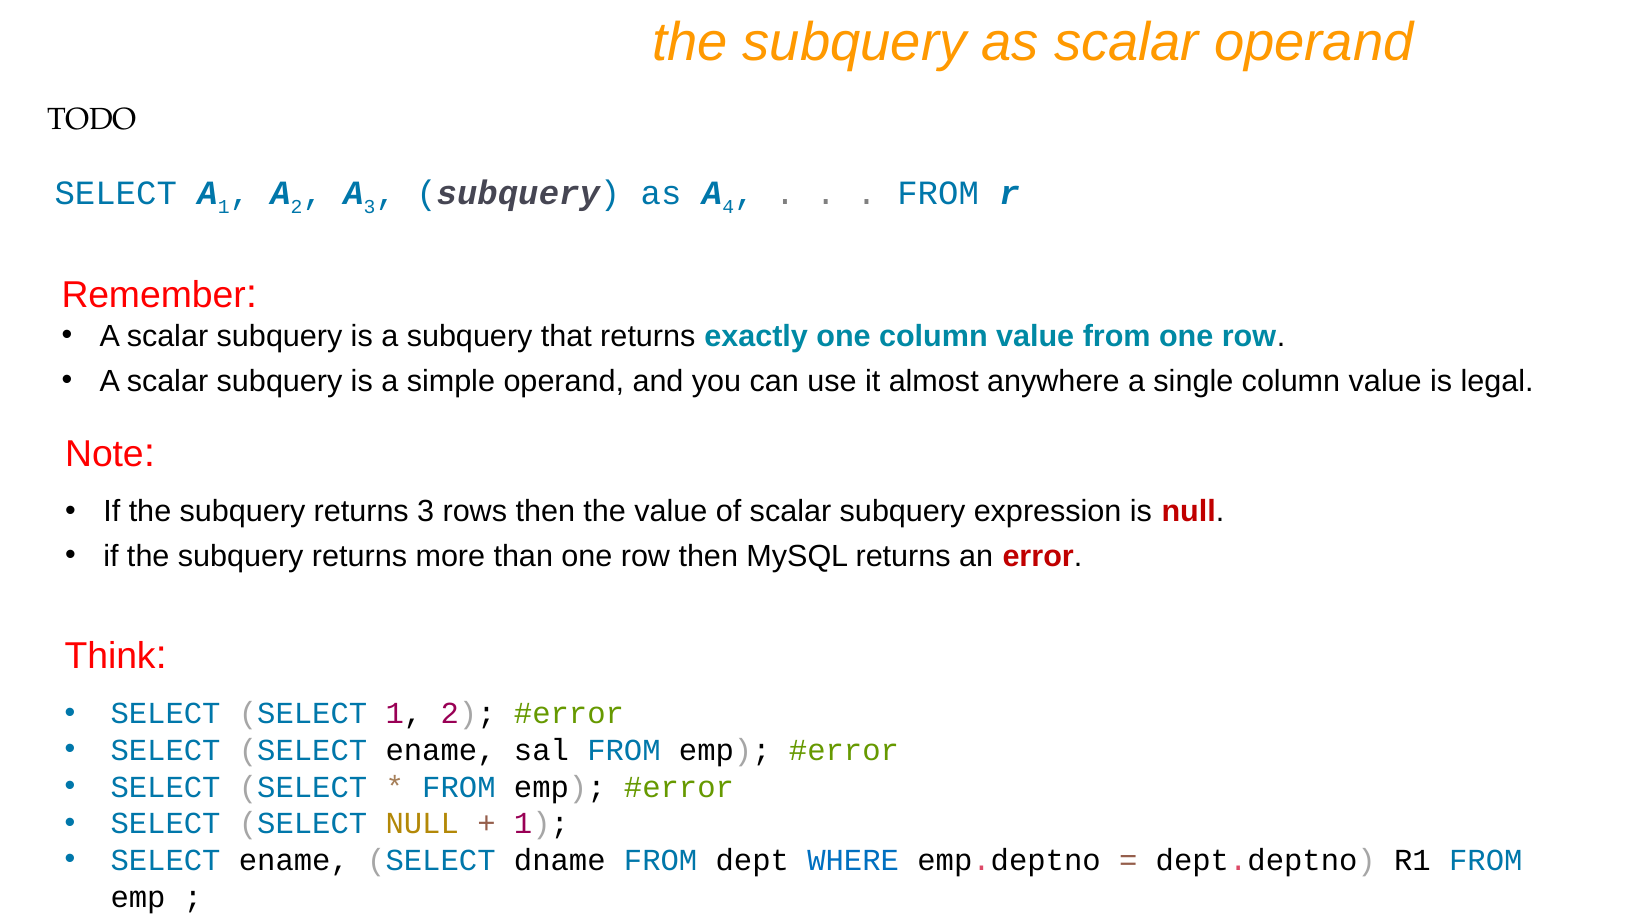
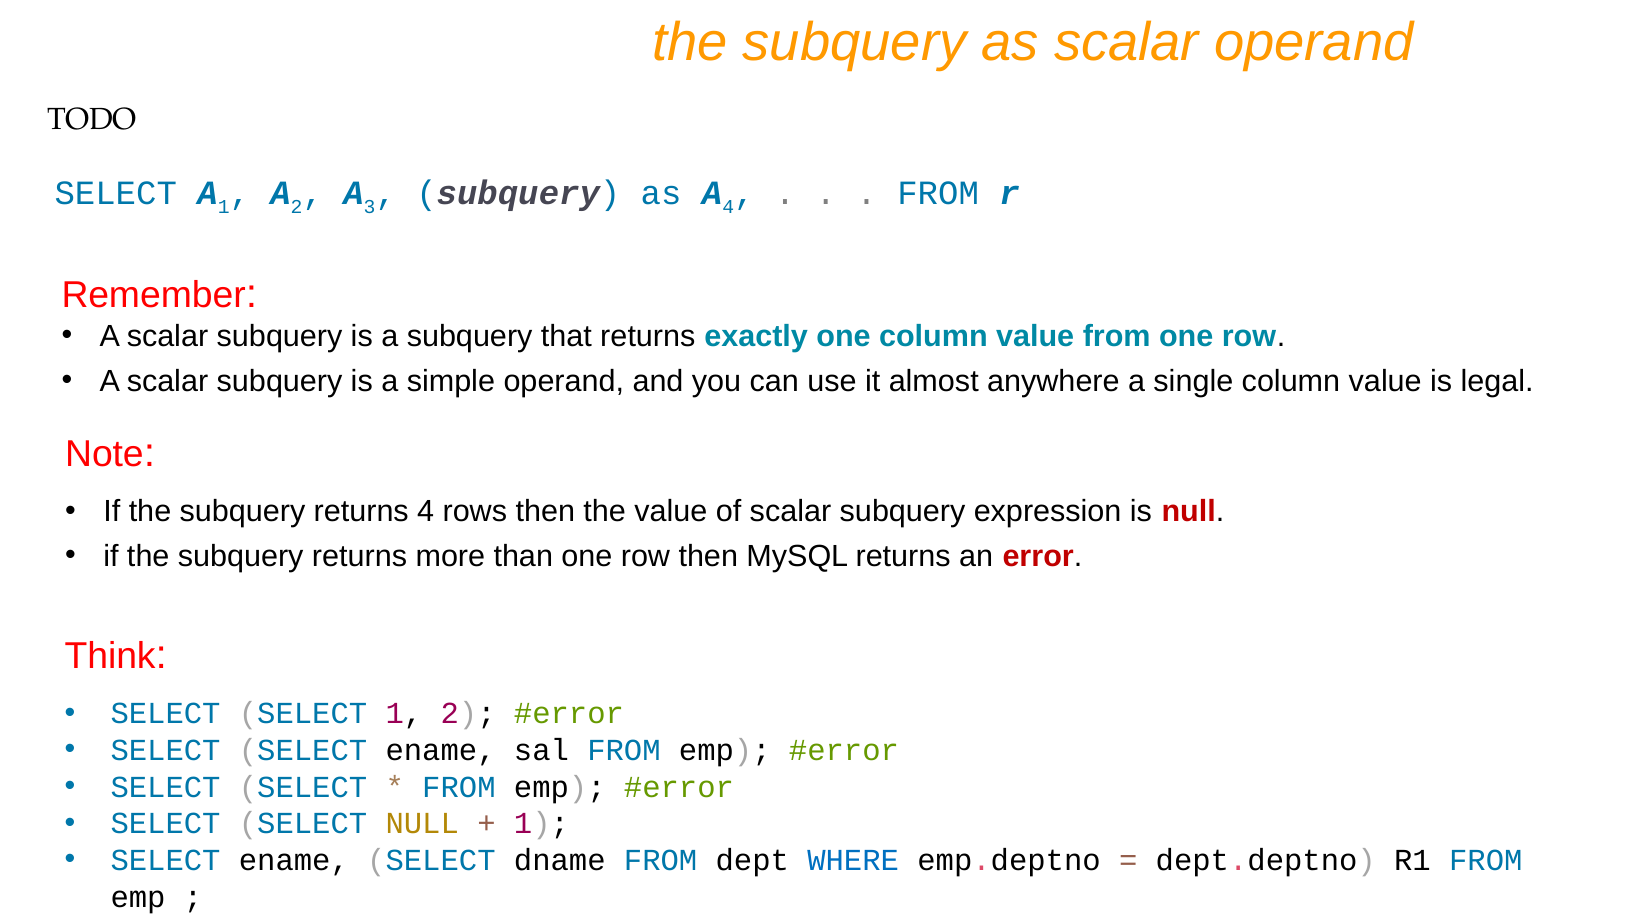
returns 3: 3 -> 4
